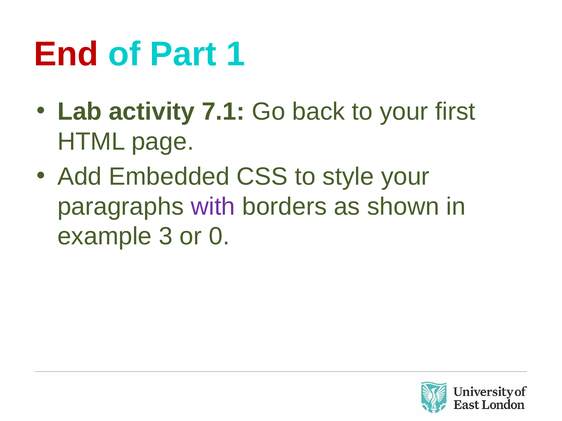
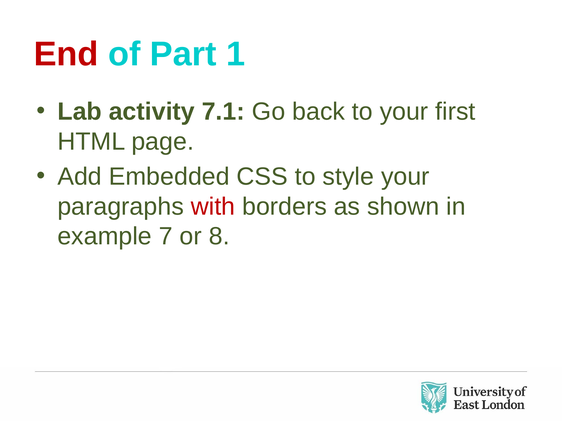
with colour: purple -> red
3: 3 -> 7
0: 0 -> 8
